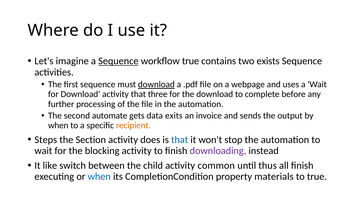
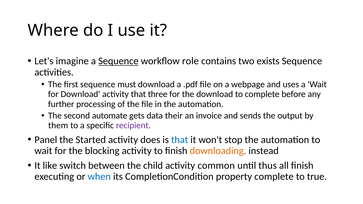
workflow true: true -> role
download at (156, 85) underline: present -> none
exits: exits -> their
when at (58, 126): when -> them
recipient colour: orange -> purple
Steps: Steps -> Panel
Section: Section -> Started
downloading colour: purple -> orange
property materials: materials -> complete
